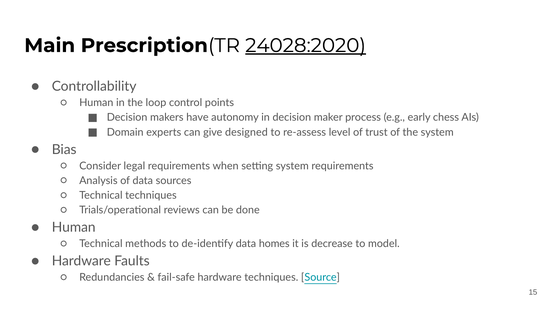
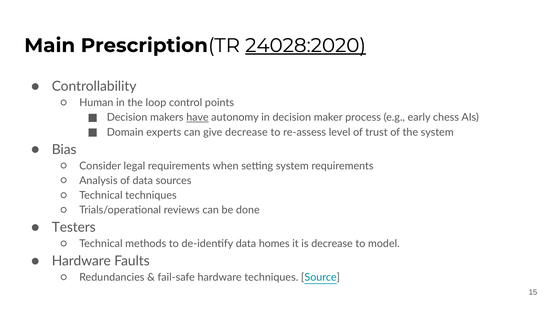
have underline: none -> present
give designed: designed -> decrease
Human at (74, 228): Human -> Testers
